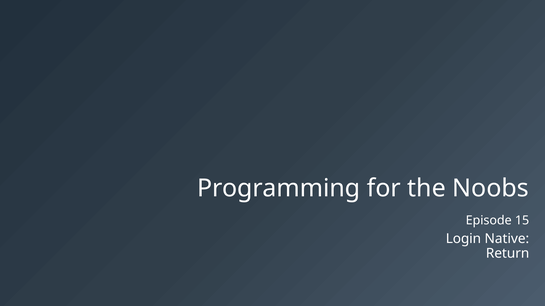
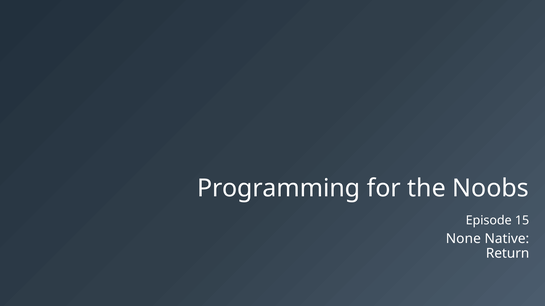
Login: Login -> None
